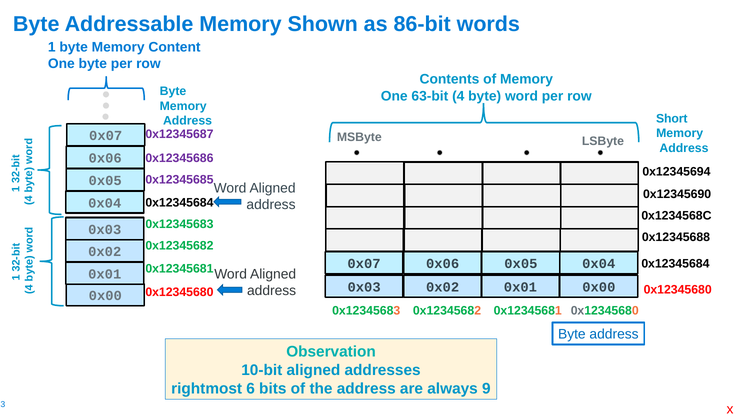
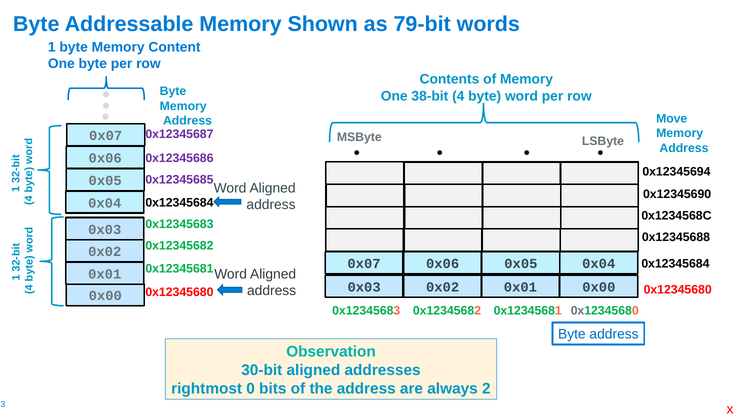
86-bit: 86-bit -> 79-bit
63-bit: 63-bit -> 38-bit
Short: Short -> Move
10-bit: 10-bit -> 30-bit
6: 6 -> 0
always 9: 9 -> 2
